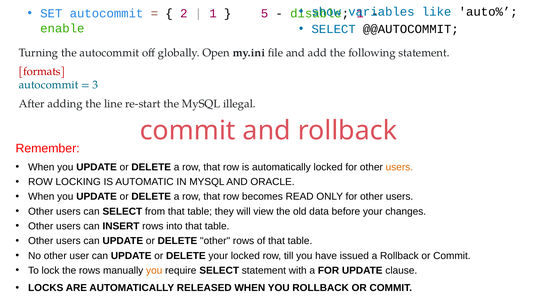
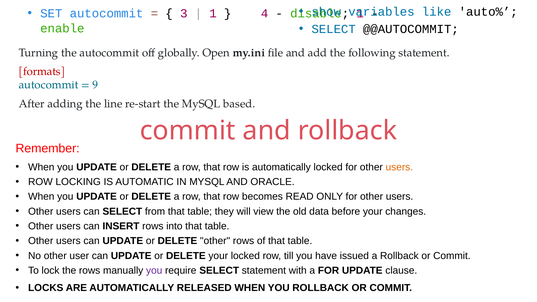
2: 2 -> 3
5: 5 -> 4
3: 3 -> 9
illegal: illegal -> based
you at (154, 271) colour: orange -> purple
